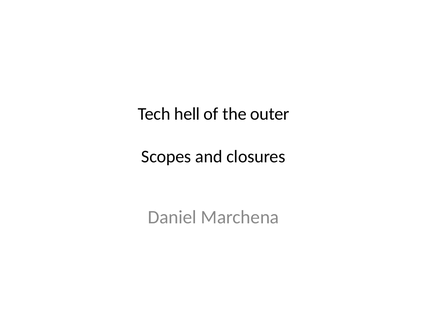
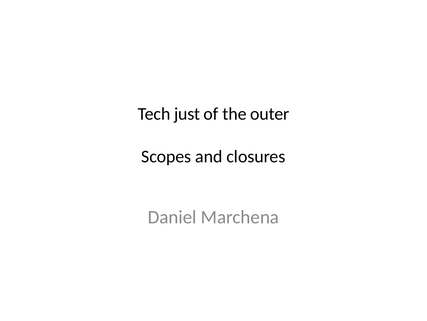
hell: hell -> just
